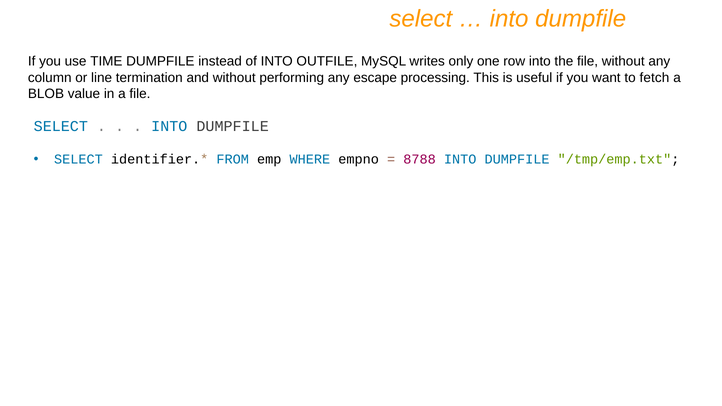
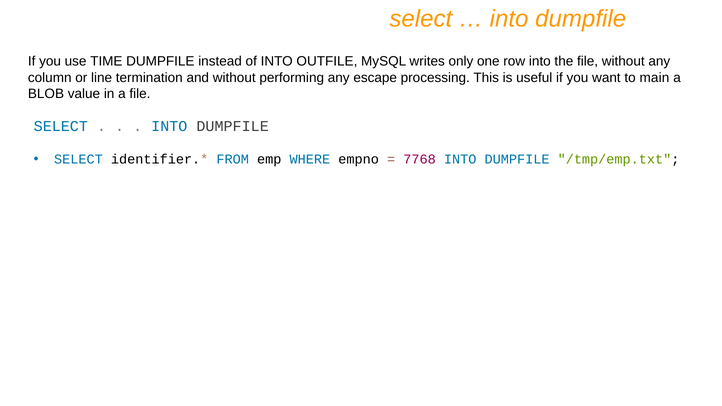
fetch: fetch -> main
8788: 8788 -> 7768
